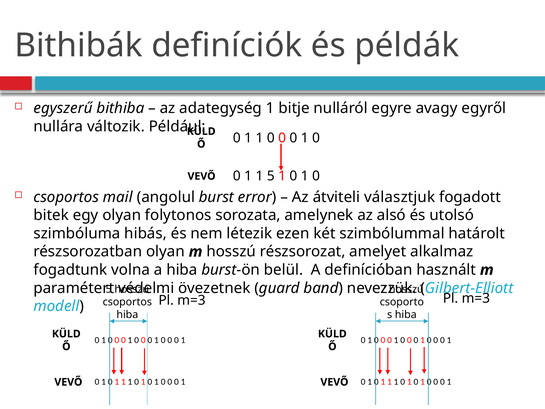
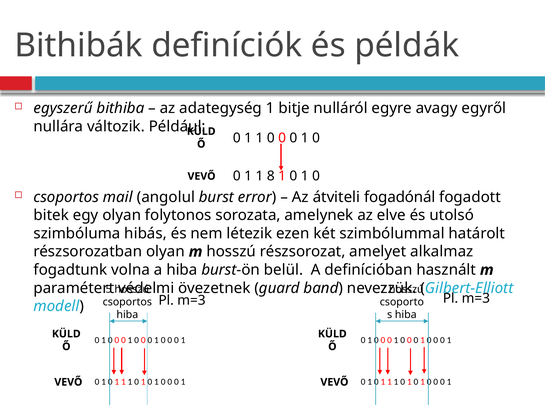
1 1 5: 5 -> 8
választjuk: választjuk -> fogadónál
alsó: alsó -> elve
